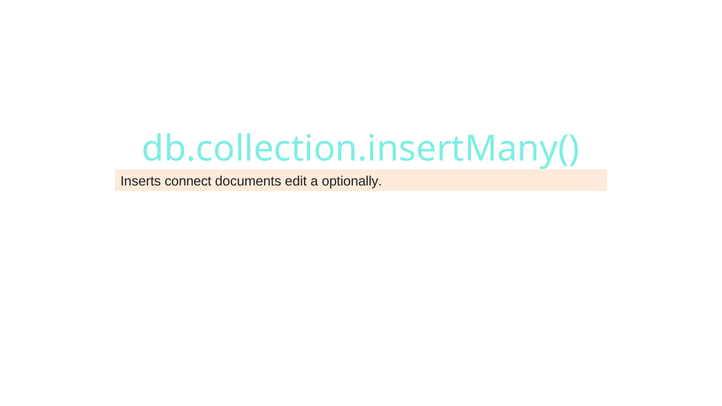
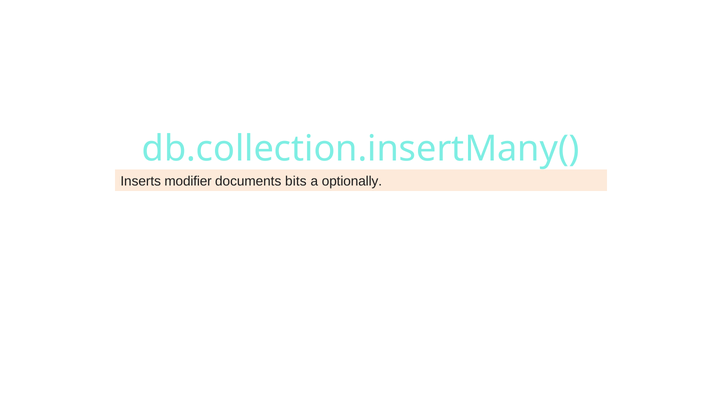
connect: connect -> modifier
edit: edit -> bits
